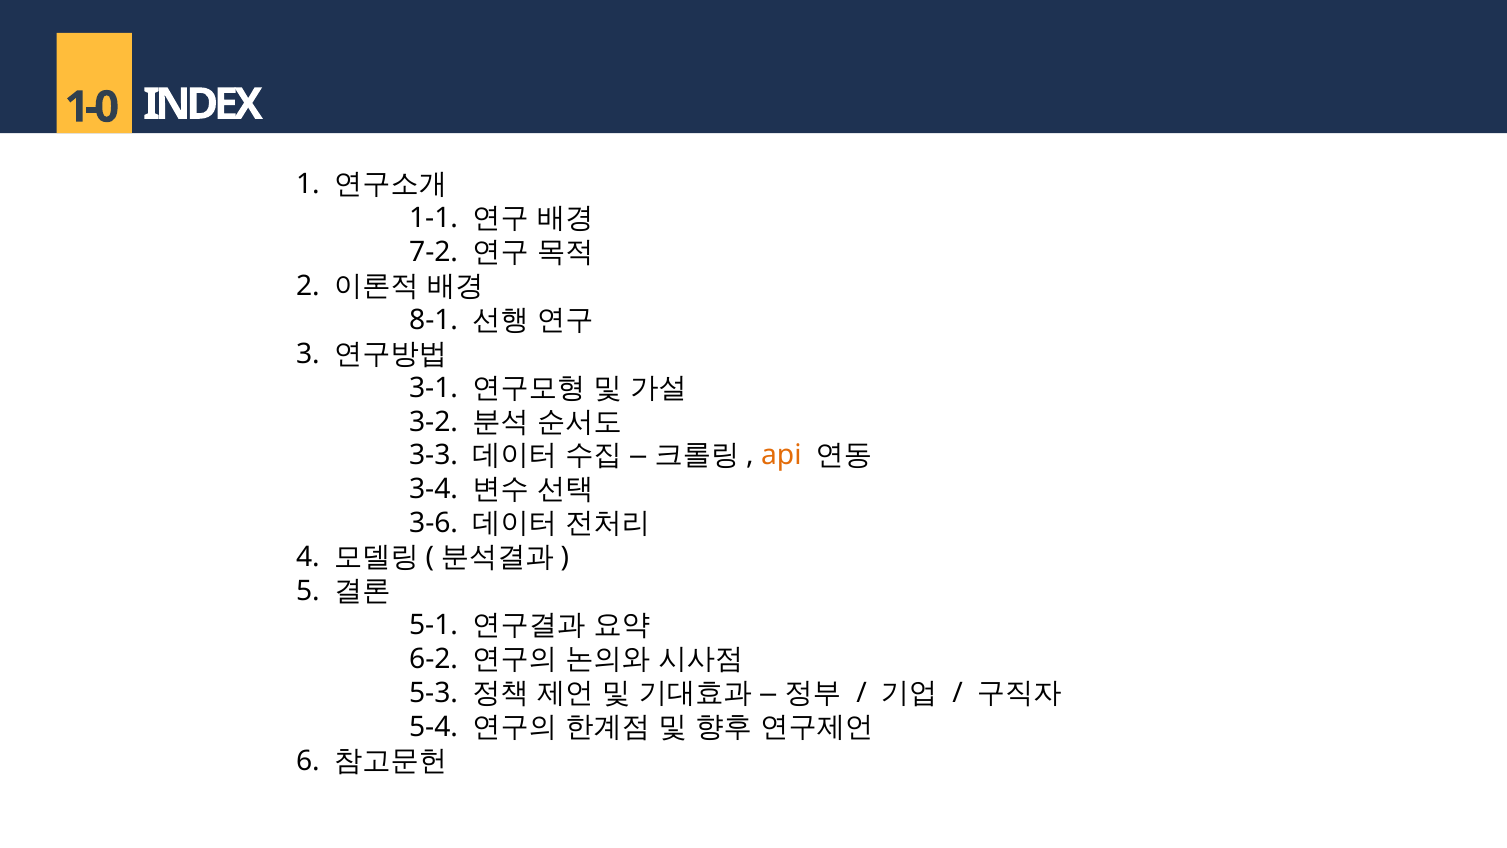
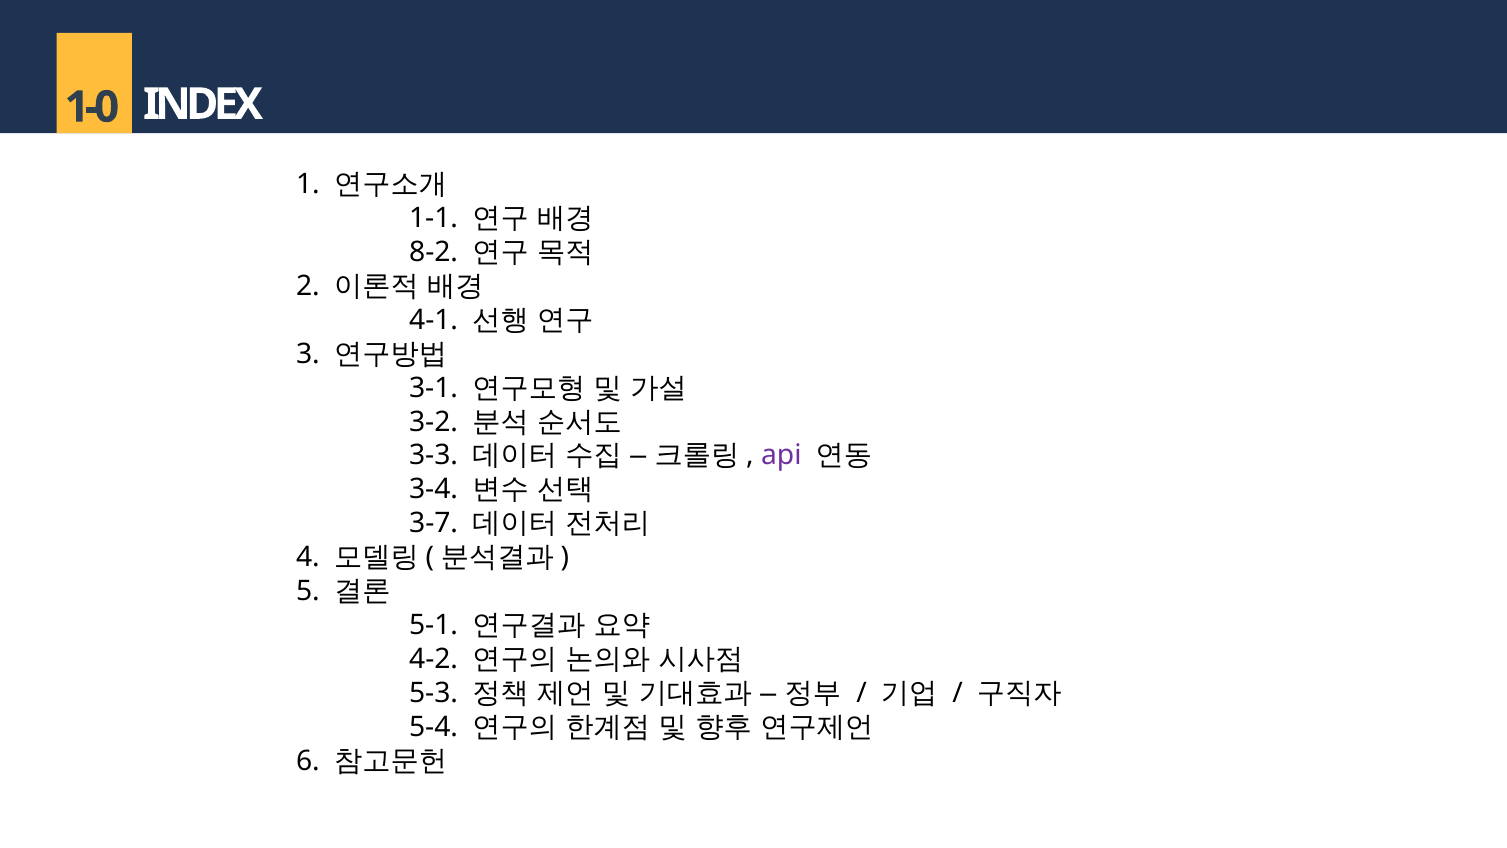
7-2: 7-2 -> 8-2
8-1: 8-1 -> 4-1
api colour: orange -> purple
3-6: 3-6 -> 3-7
6-2: 6-2 -> 4-2
